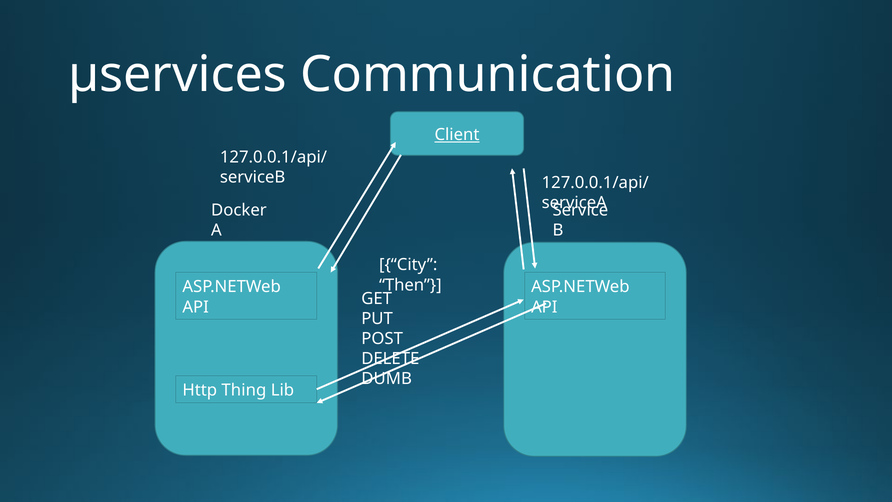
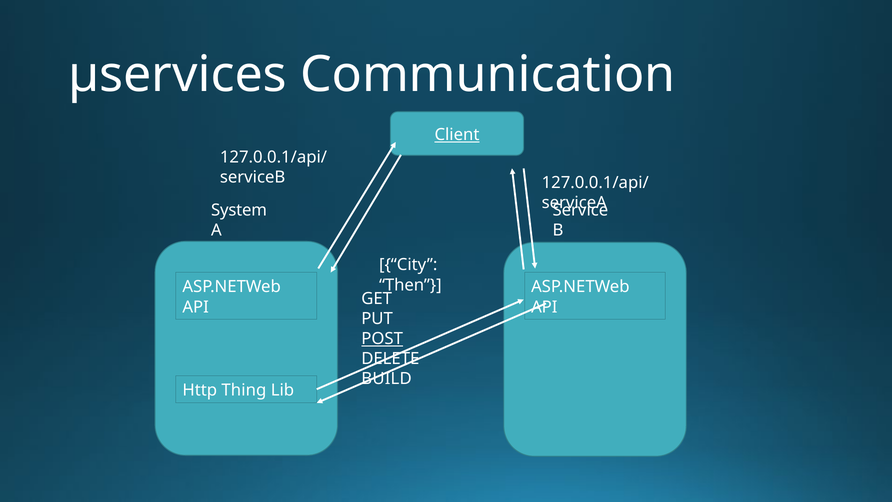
Docker: Docker -> System
POST underline: none -> present
DUMB: DUMB -> BUILD
